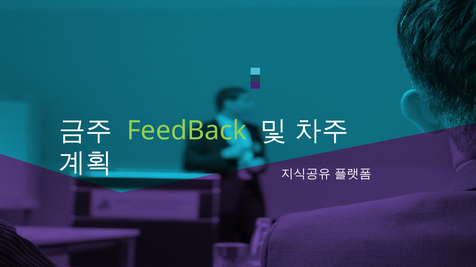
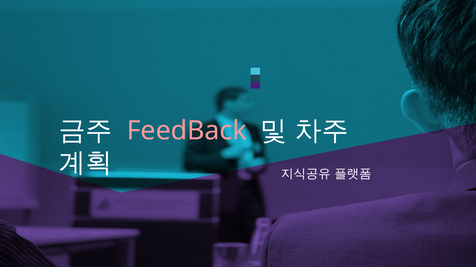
FeedBack colour: light green -> pink
